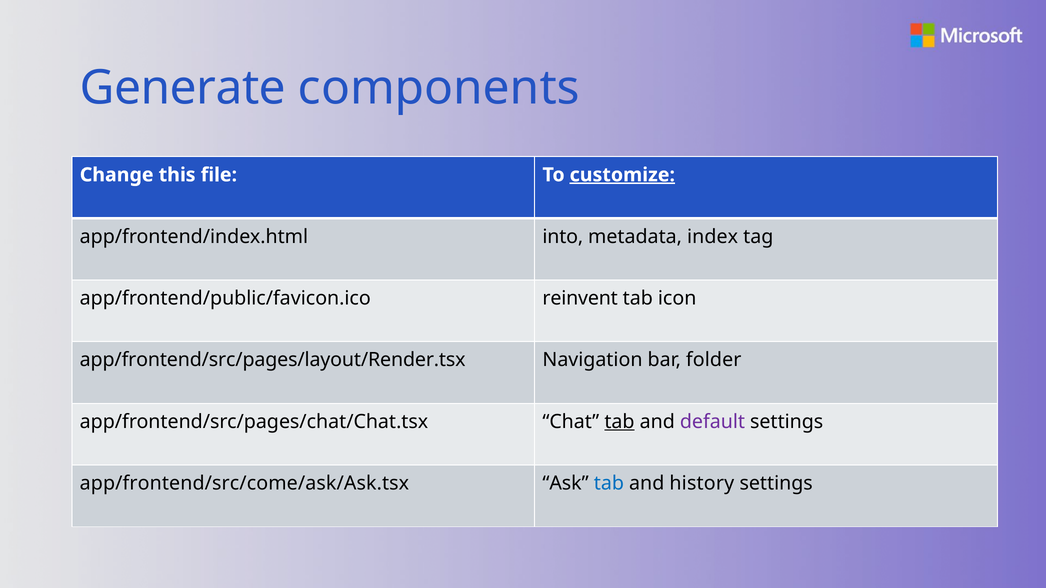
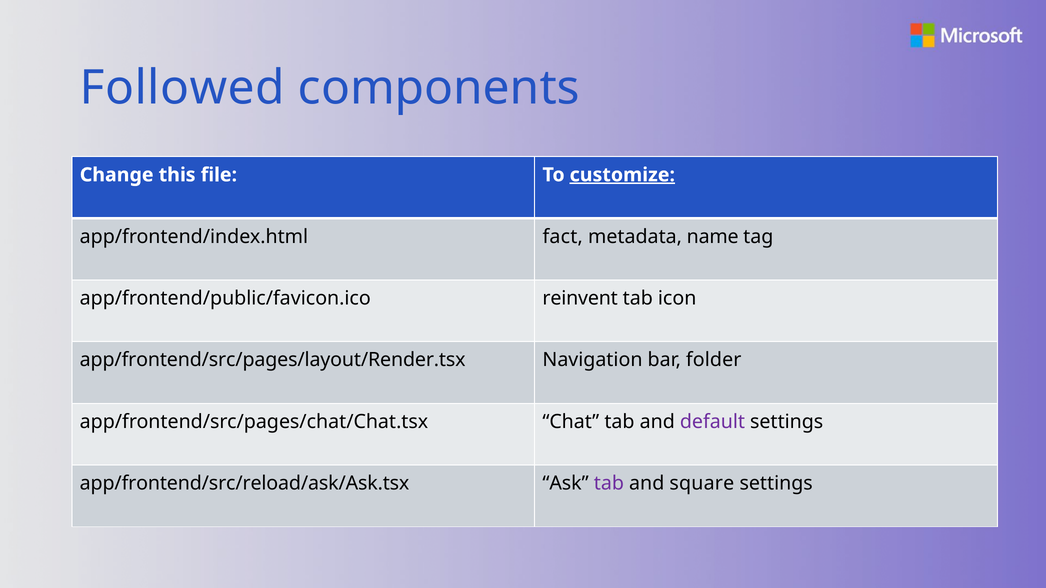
Generate: Generate -> Followed
into: into -> fact
index: index -> name
tab at (619, 422) underline: present -> none
app/frontend/src/come/ask/Ask.tsx: app/frontend/src/come/ask/Ask.tsx -> app/frontend/src/reload/ask/Ask.tsx
tab at (609, 484) colour: blue -> purple
history: history -> square
